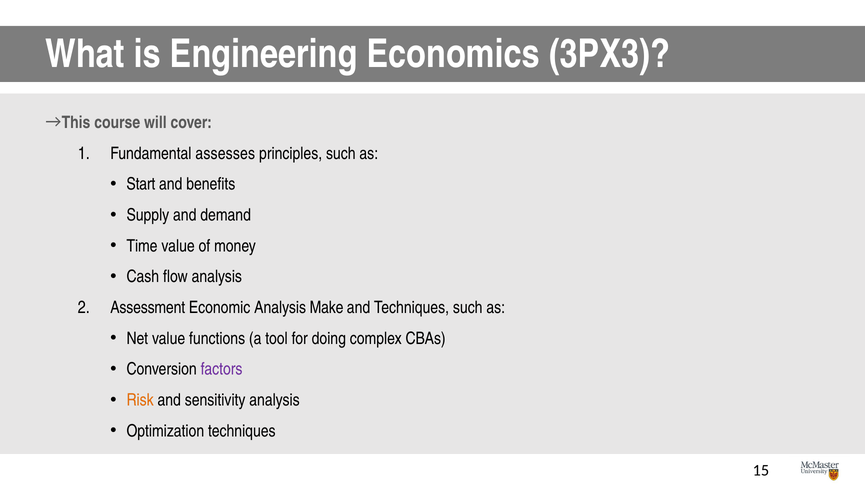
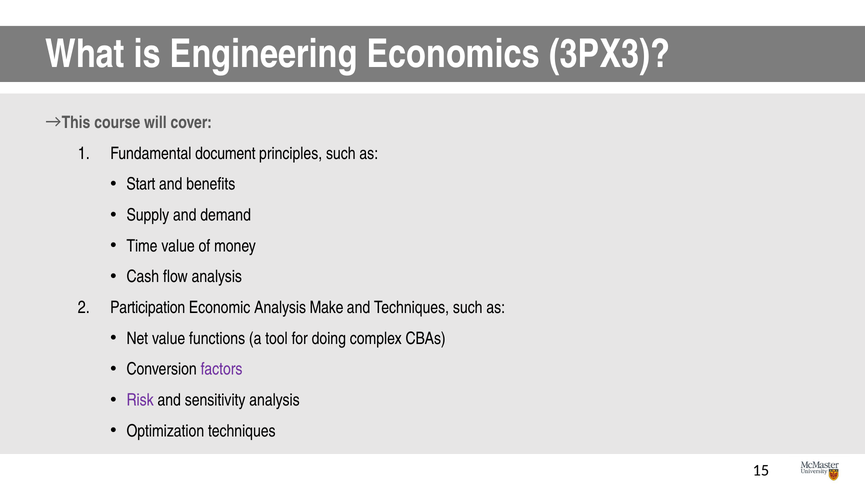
assesses: assesses -> document
Assessment: Assessment -> Participation
Risk colour: orange -> purple
